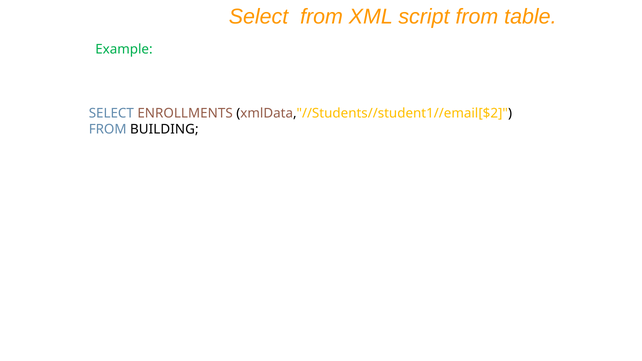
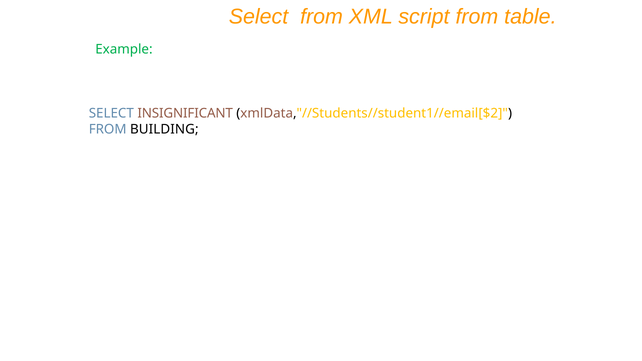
ENROLLMENTS: ENROLLMENTS -> INSIGNIFICANT
